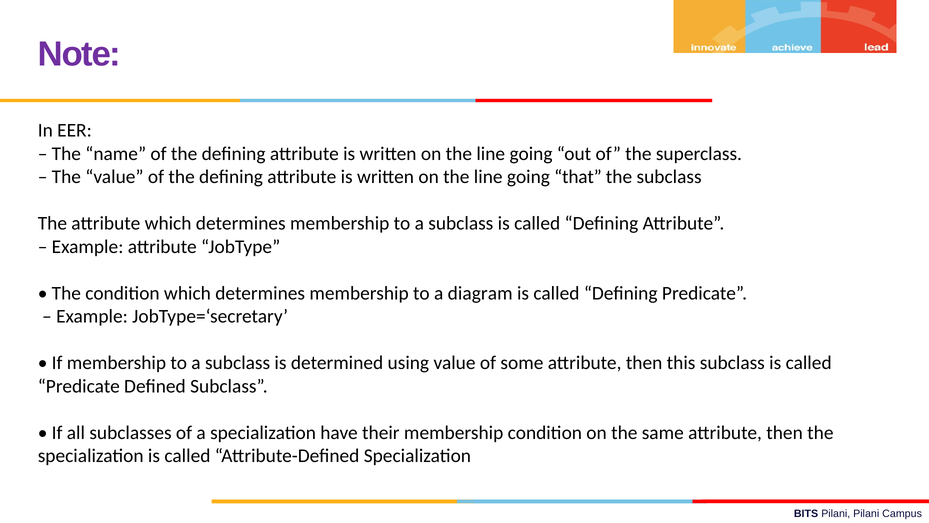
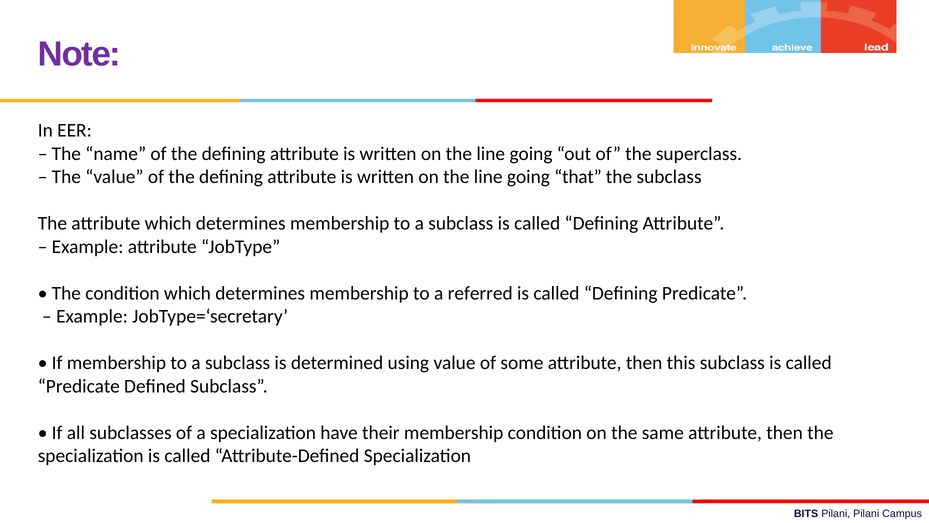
diagram: diagram -> referred
